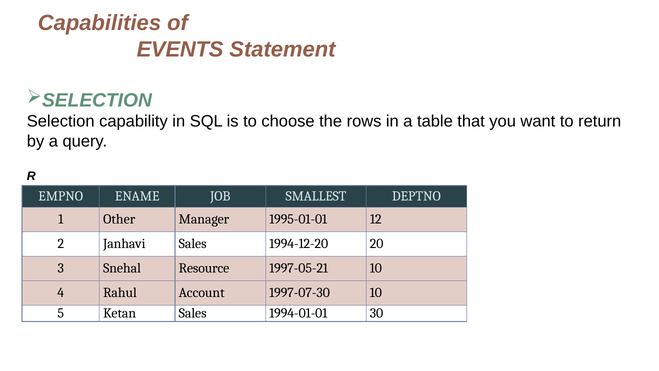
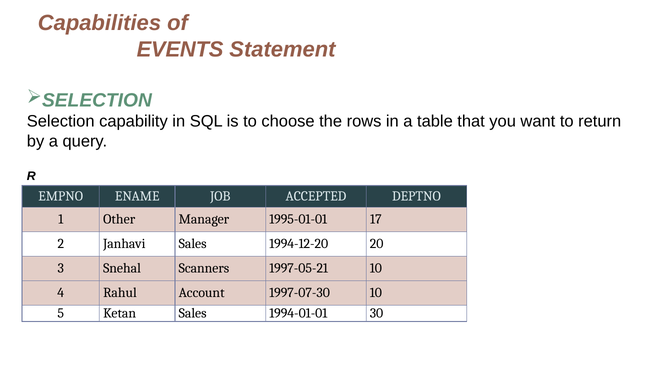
SMALLEST: SMALLEST -> ACCEPTED
12: 12 -> 17
Resource: Resource -> Scanners
